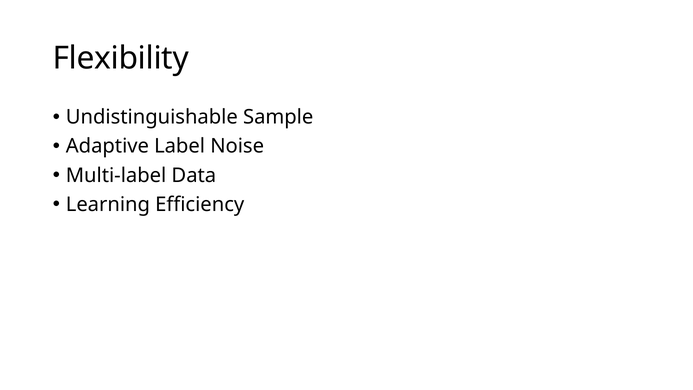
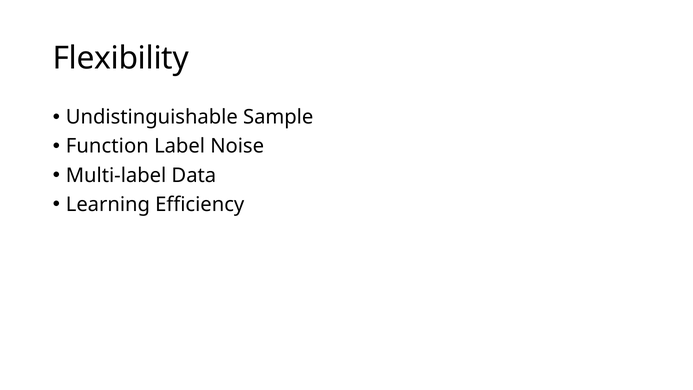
Adaptive: Adaptive -> Function
